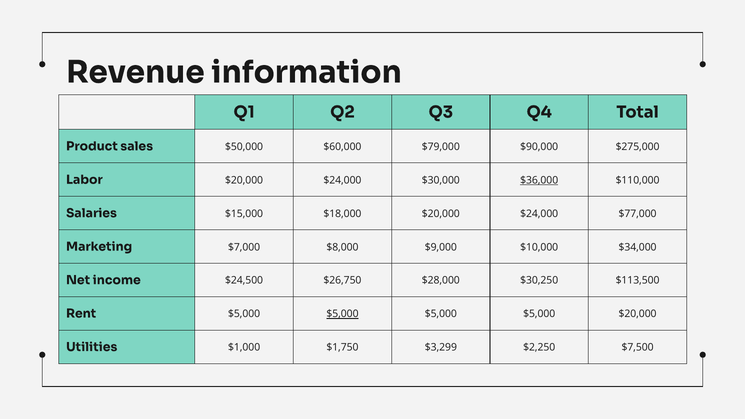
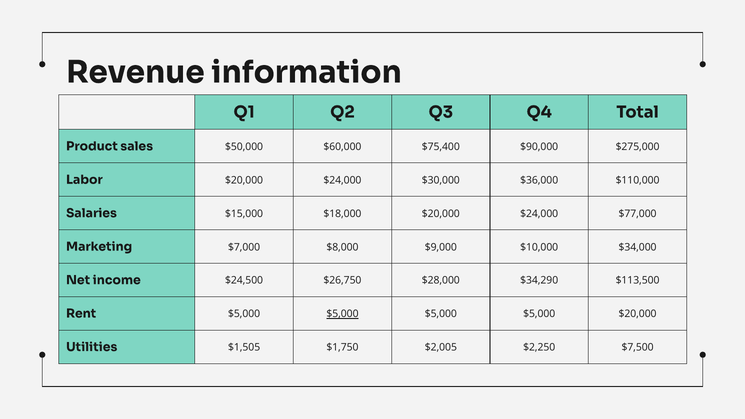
$79,000: $79,000 -> $75,400
$36,000 underline: present -> none
$30,250: $30,250 -> $34,290
$1,000: $1,000 -> $1,505
$3,299: $3,299 -> $2,005
